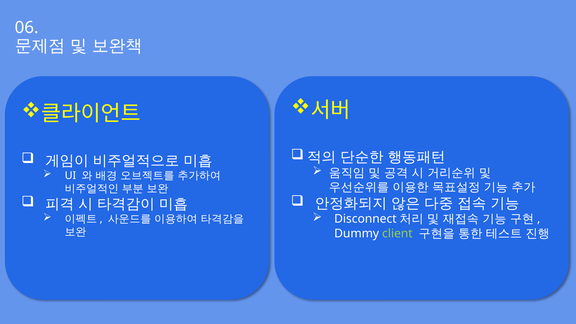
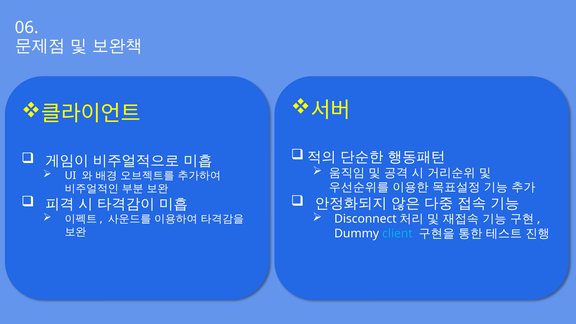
client colour: light green -> light blue
